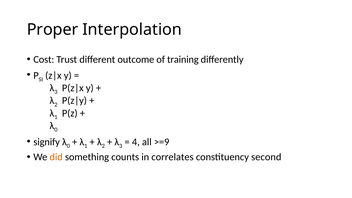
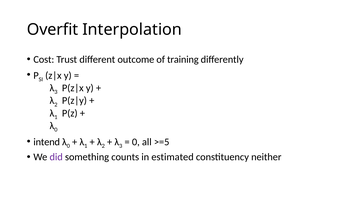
Proper: Proper -> Overfit
signify: signify -> intend
4 at (136, 142): 4 -> 0
>=9: >=9 -> >=5
did colour: orange -> purple
correlates: correlates -> estimated
second: second -> neither
